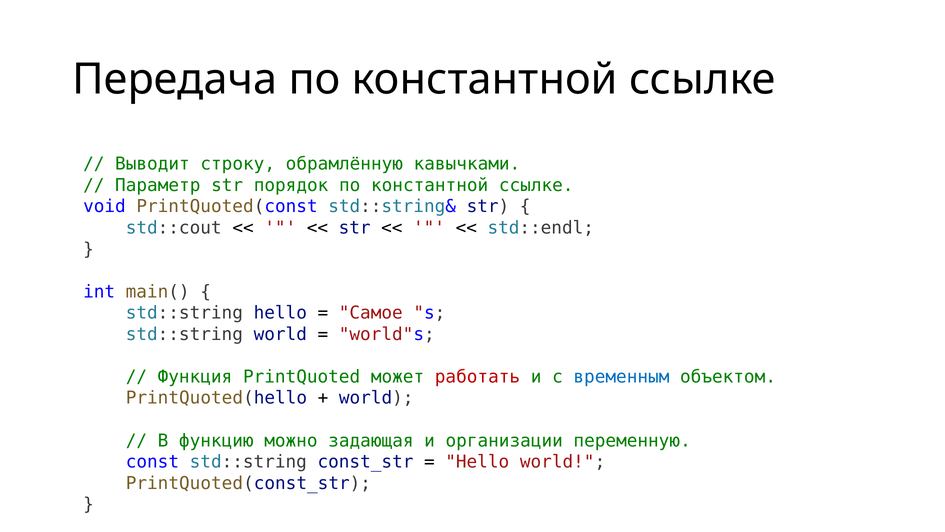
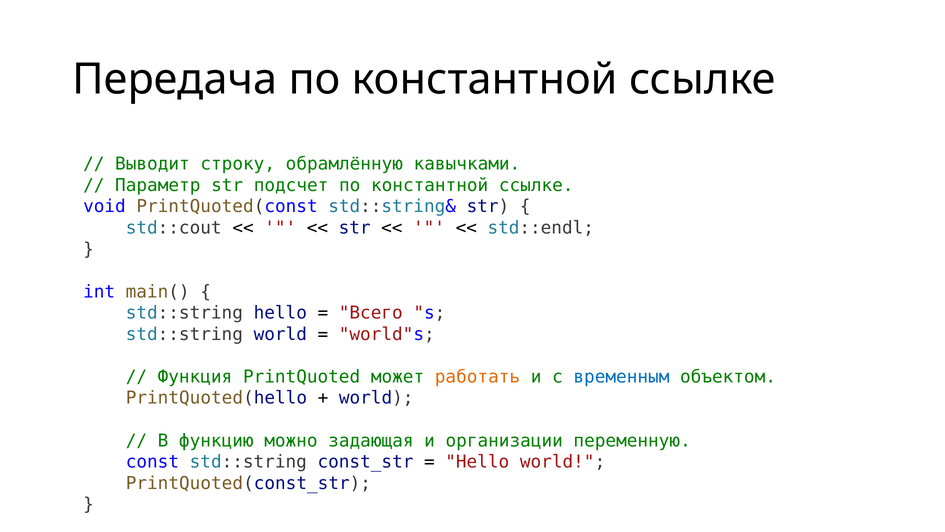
порядок: порядок -> подсчет
Самое: Самое -> Всего
работать colour: red -> orange
